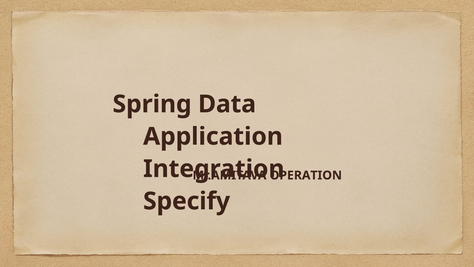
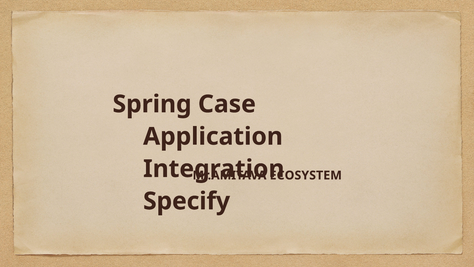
Data: Data -> Case
OPERATION: OPERATION -> ECOSYSTEM
